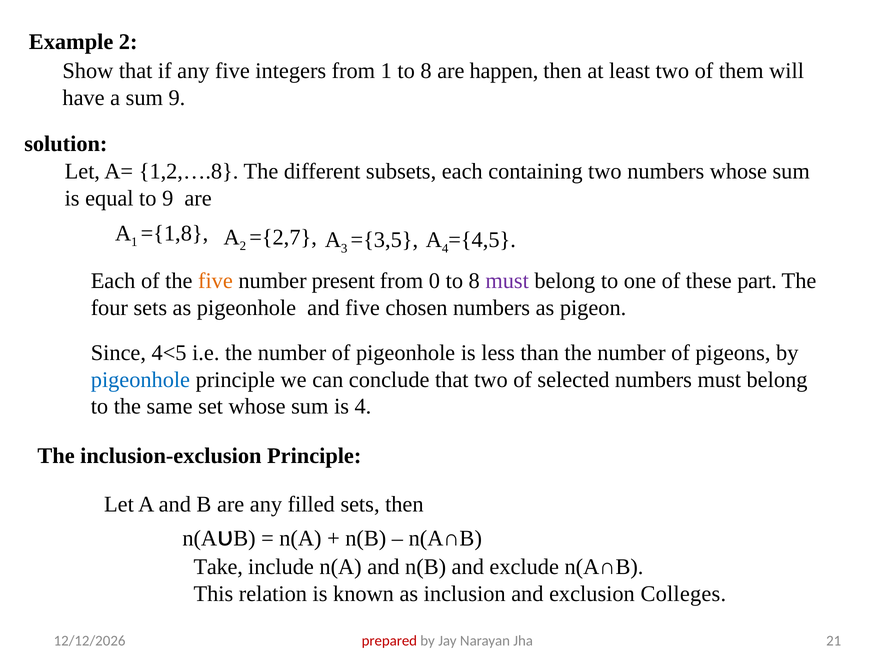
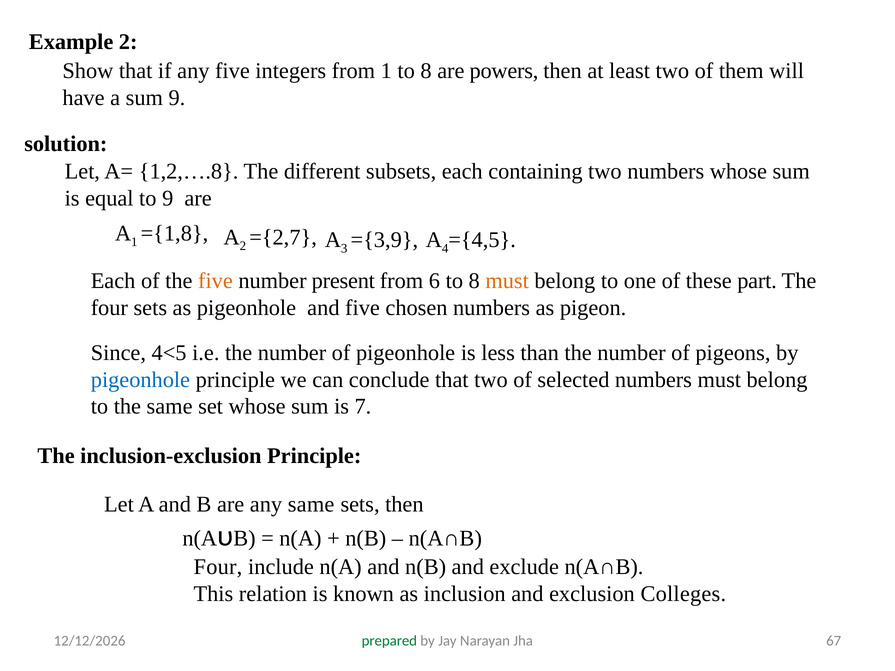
happen: happen -> powers
={3,5: ={3,5 -> ={3,9
0: 0 -> 6
must at (507, 281) colour: purple -> orange
is 4: 4 -> 7
any filled: filled -> same
Take at (218, 567): Take -> Four
prepared colour: red -> green
21: 21 -> 67
